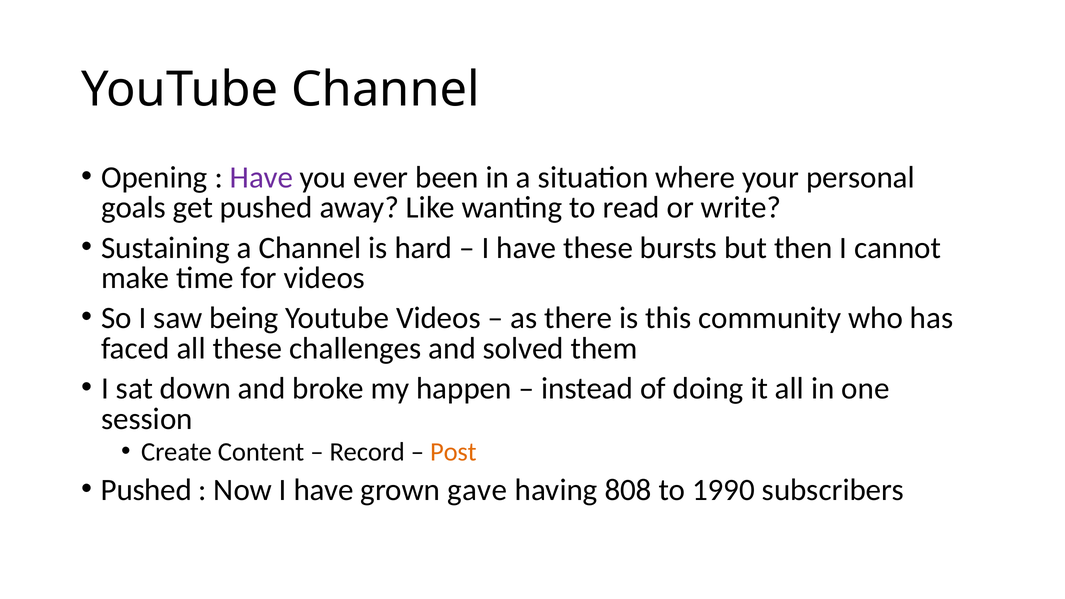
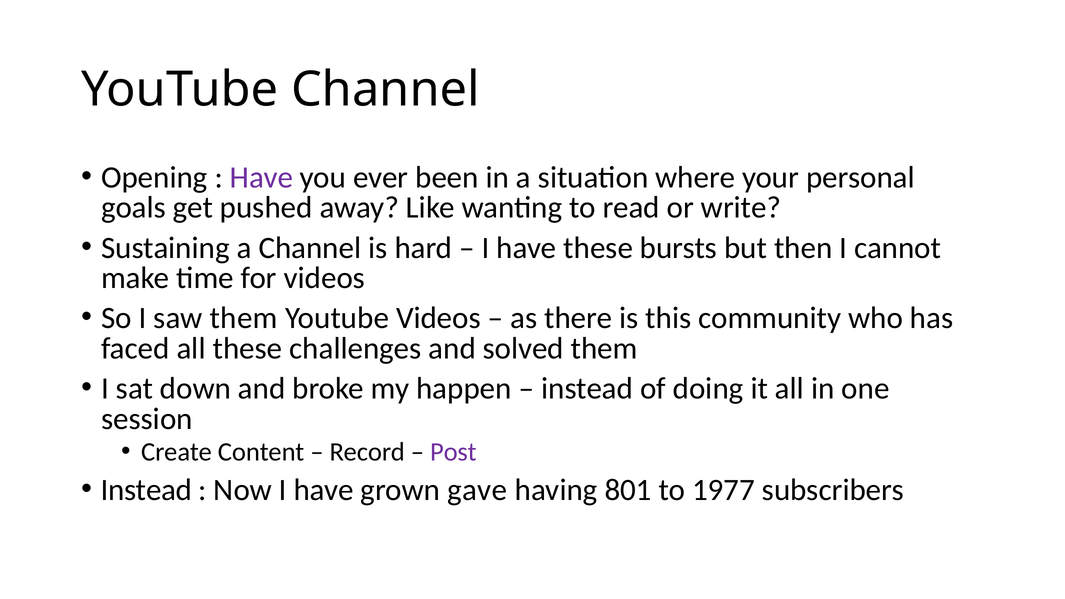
saw being: being -> them
Post colour: orange -> purple
Pushed at (146, 490): Pushed -> Instead
808: 808 -> 801
1990: 1990 -> 1977
